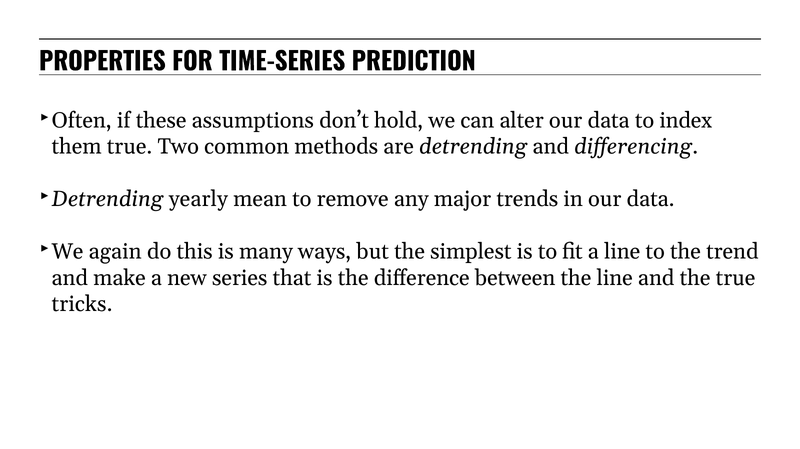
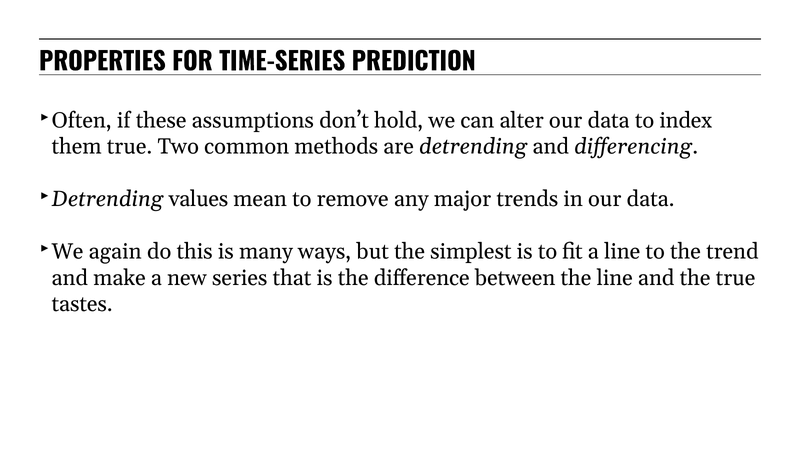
yearly: yearly -> values
tricks: tricks -> tastes
